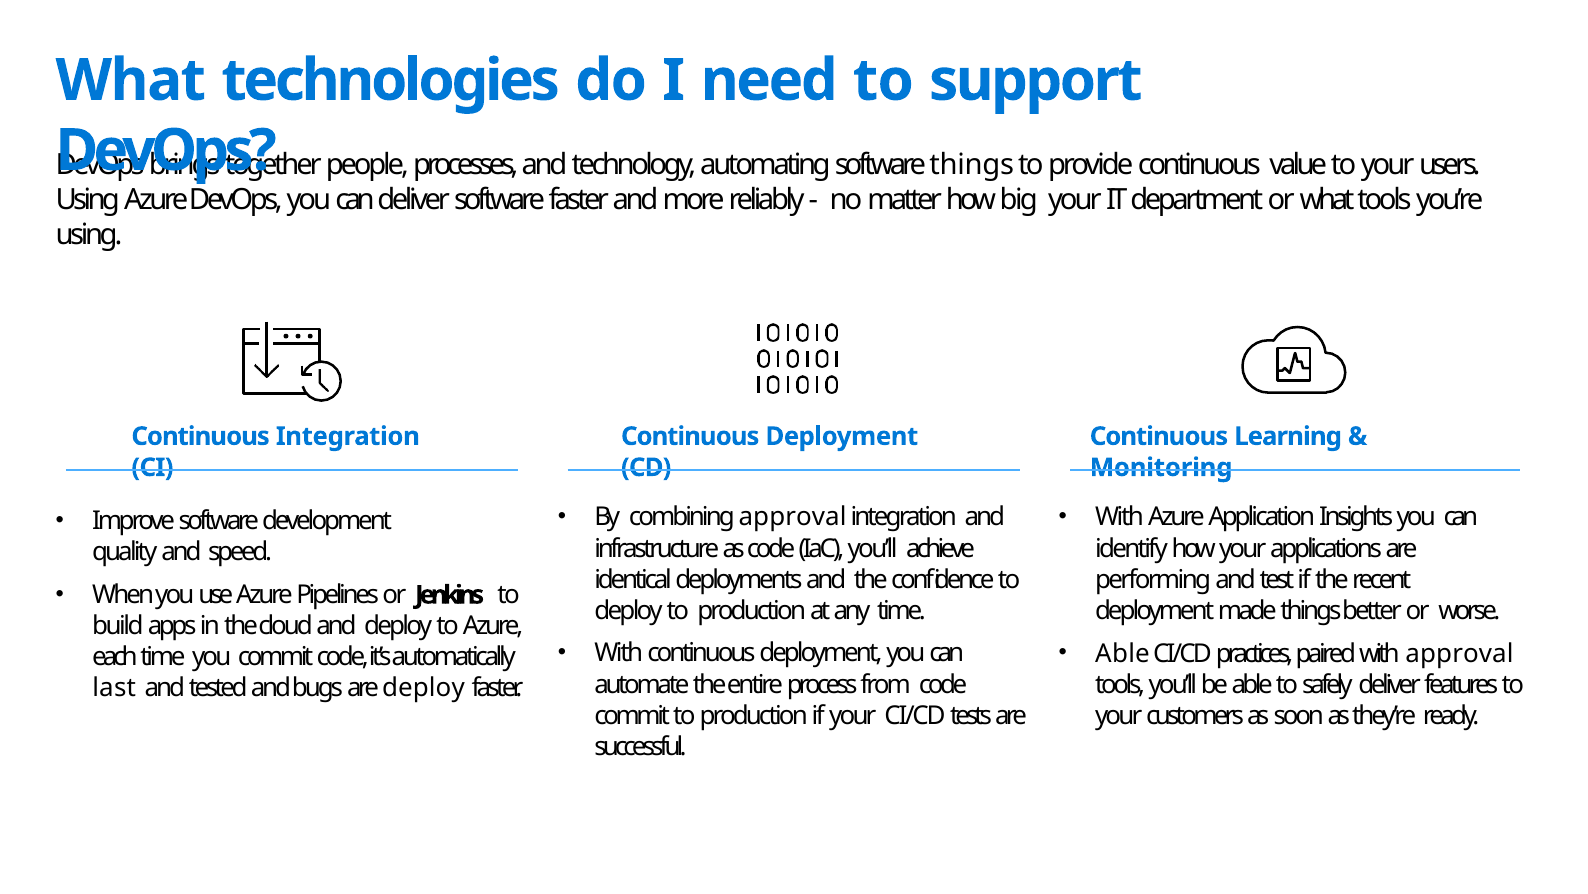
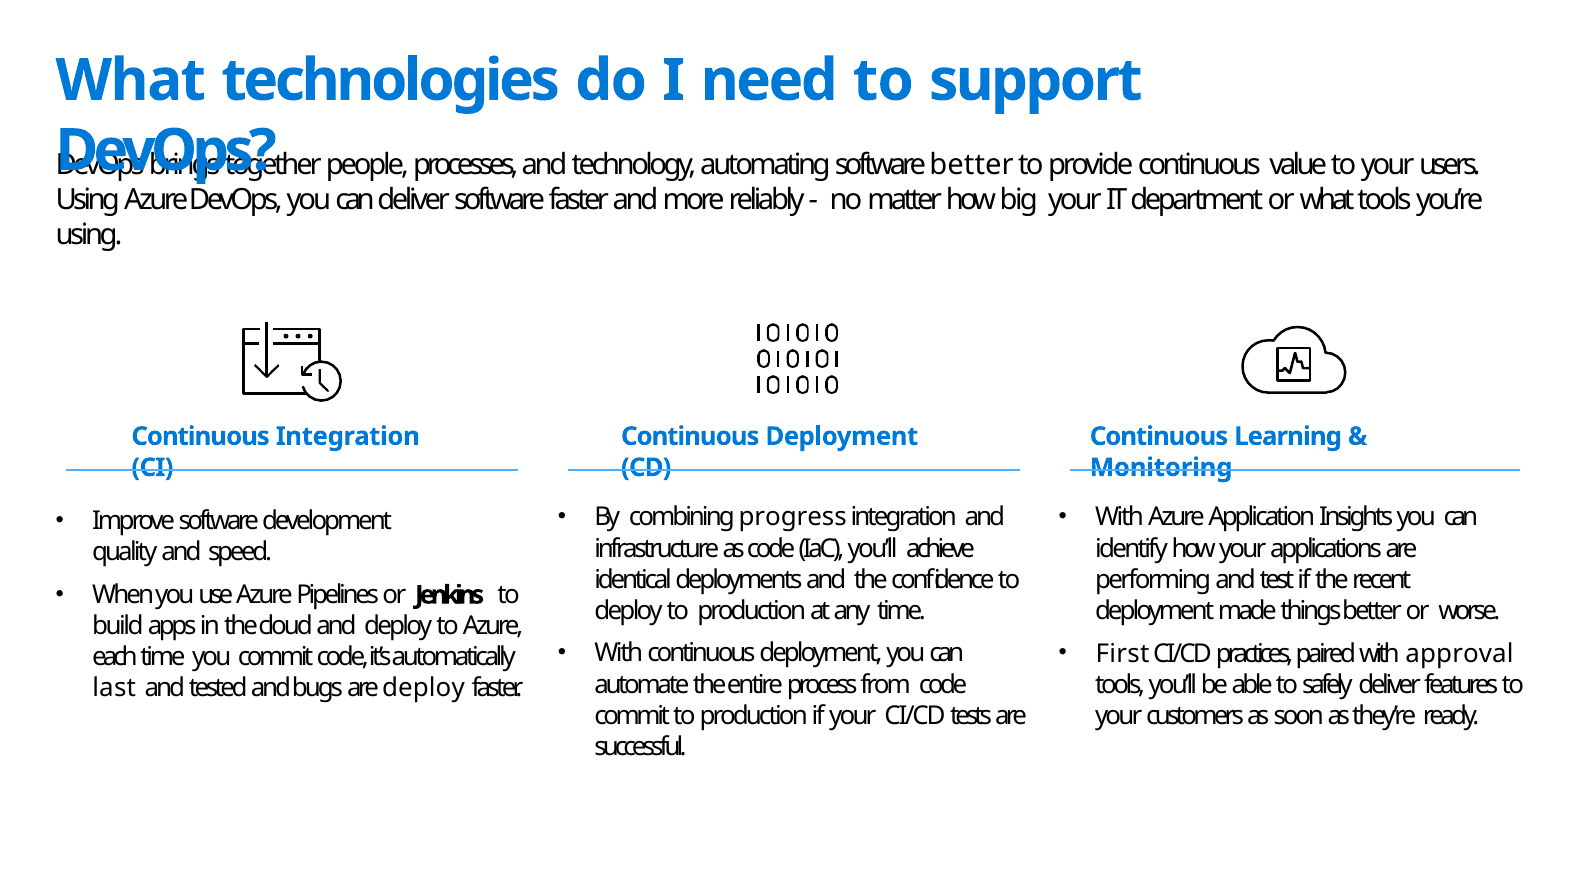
software things: things -> better
combining approval: approval -> progress
Able at (1123, 653): Able -> First
